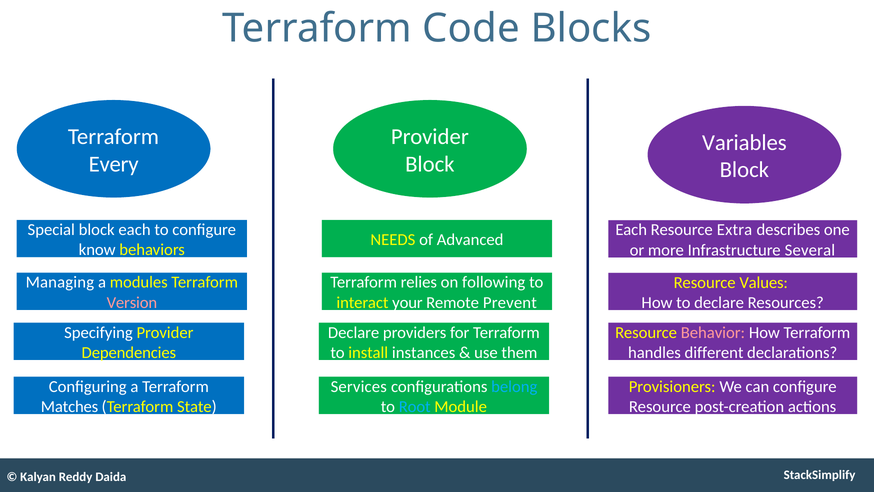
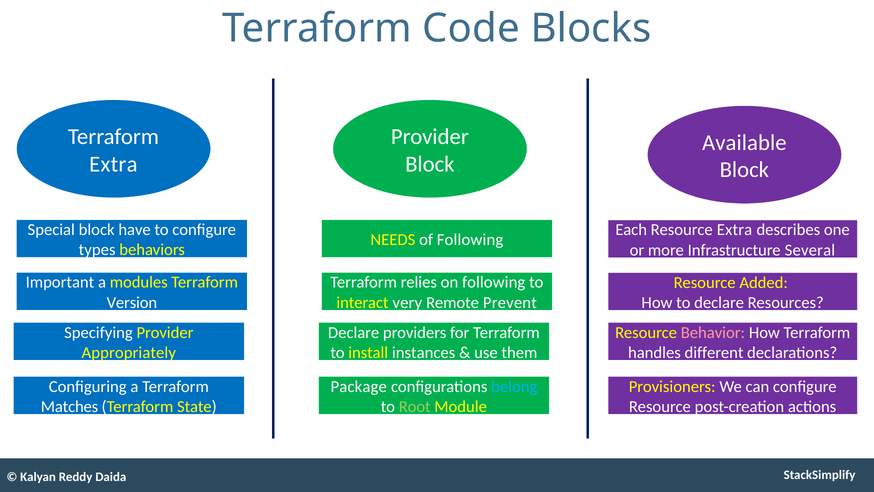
Variables: Variables -> Available
Every at (114, 164): Every -> Extra
block each: each -> have
of Advanced: Advanced -> Following
know: know -> types
Managing: Managing -> Important
Values: Values -> Added
Version colour: pink -> white
your: your -> very
Dependencies: Dependencies -> Appropriately
Services: Services -> Package
Root colour: light blue -> light green
